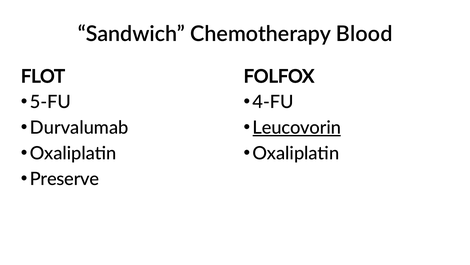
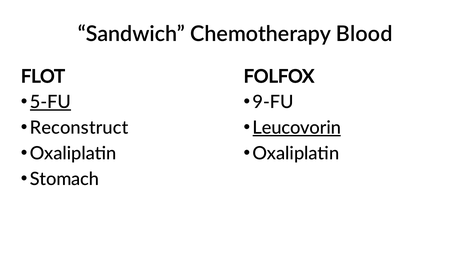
5-FU underline: none -> present
4-FU: 4-FU -> 9-FU
Durvalumab: Durvalumab -> Reconstruct
Preserve: Preserve -> Stomach
